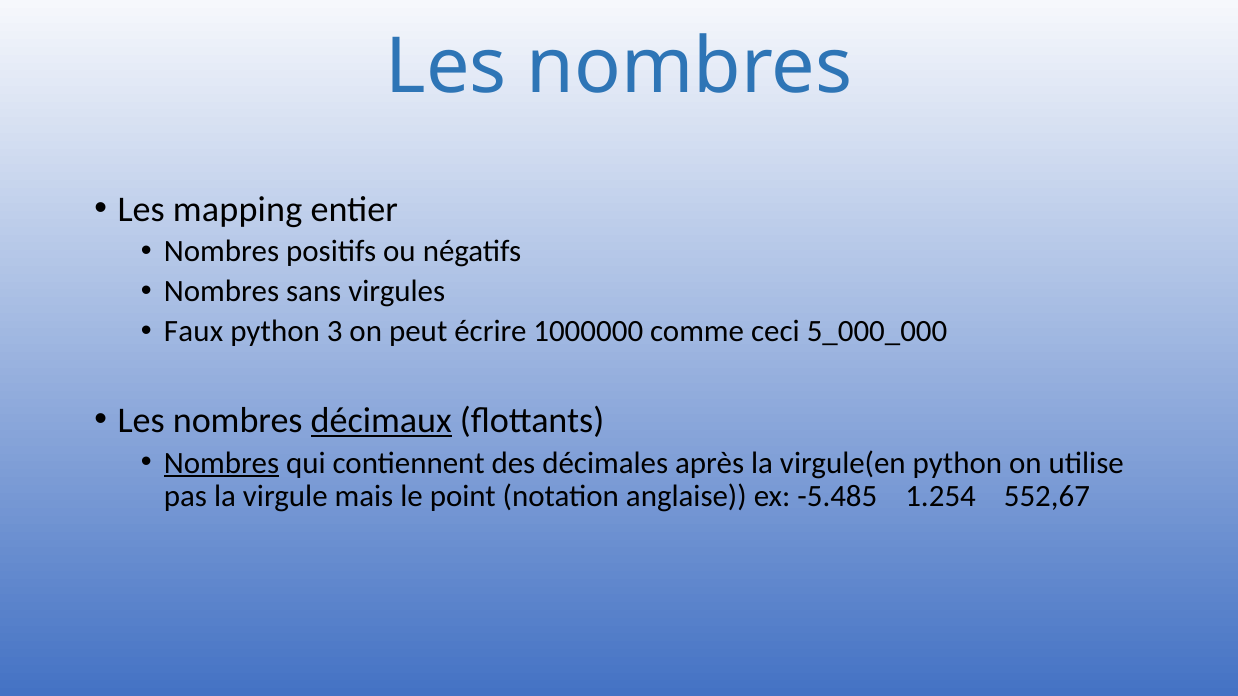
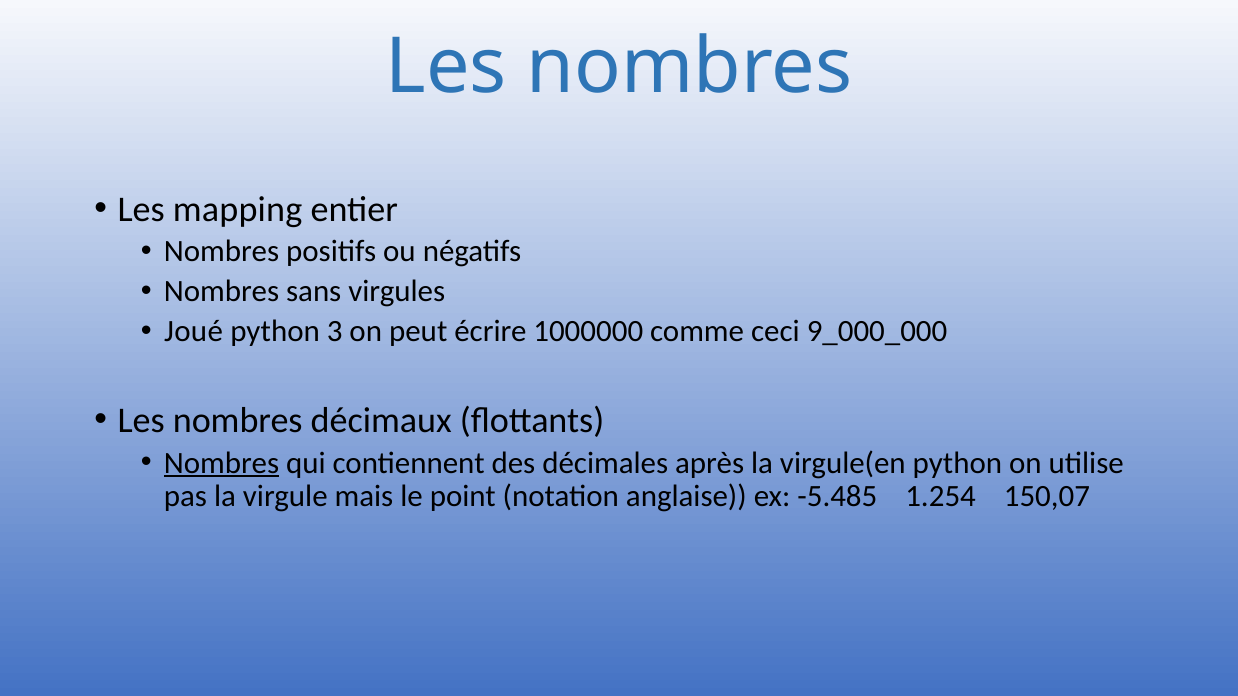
Faux: Faux -> Joué
5_000_000: 5_000_000 -> 9_000_000
décimaux underline: present -> none
552,67: 552,67 -> 150,07
